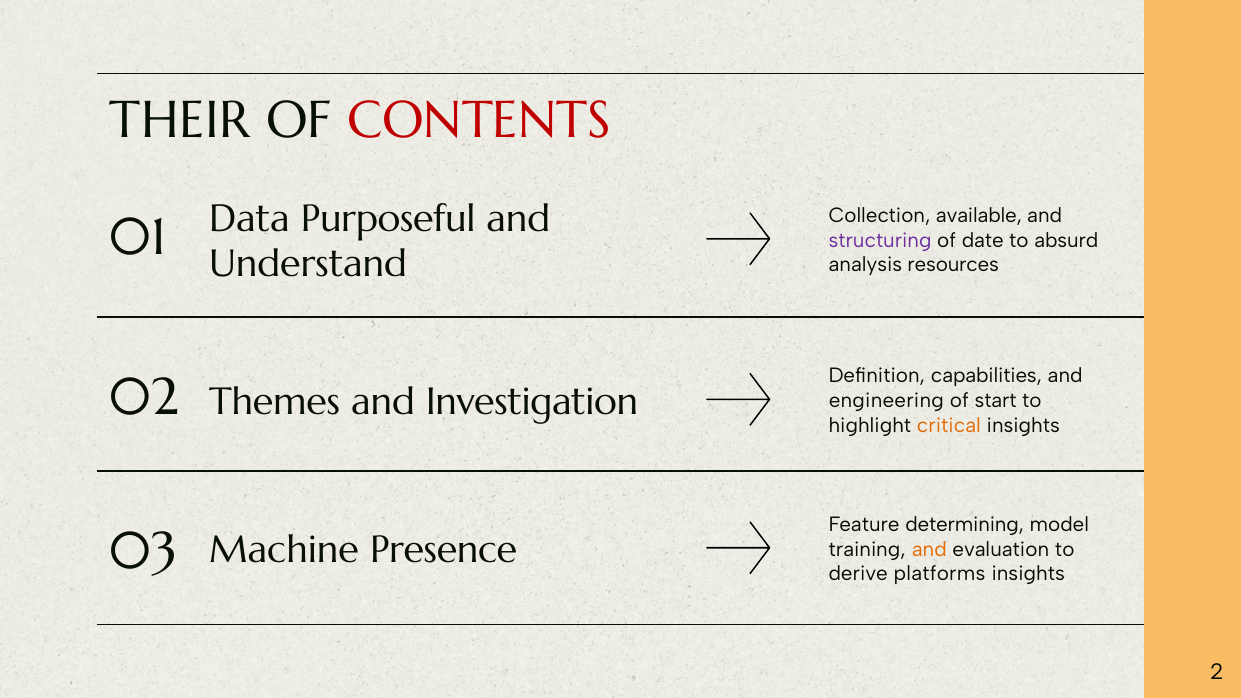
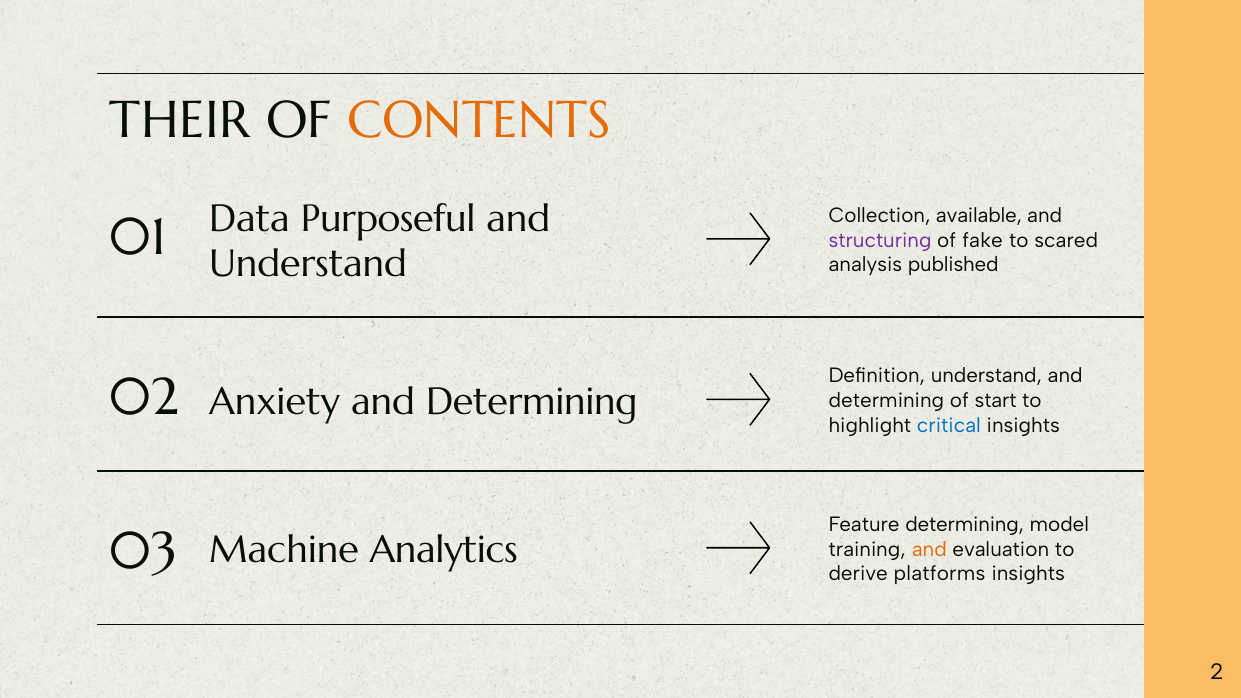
CONTENTS colour: red -> orange
date: date -> fake
absurd: absurd -> scared
resources: resources -> published
Definition capabilities: capabilities -> understand
Themes: Themes -> Anxiety
Investigation at (532, 402): Investigation -> Determining
engineering at (886, 401): engineering -> determining
critical colour: orange -> blue
Presence: Presence -> Analytics
